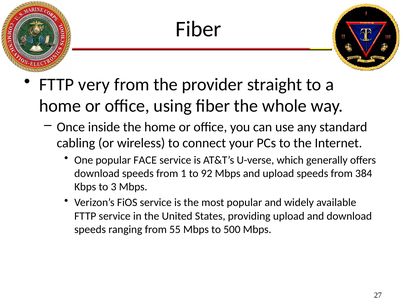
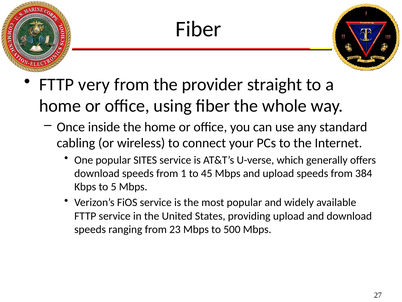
FACE: FACE -> SITES
92: 92 -> 45
3: 3 -> 5
55: 55 -> 23
